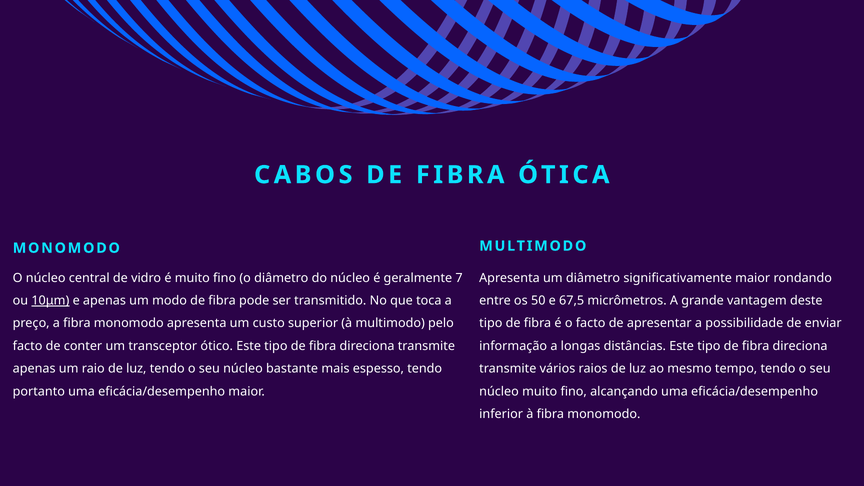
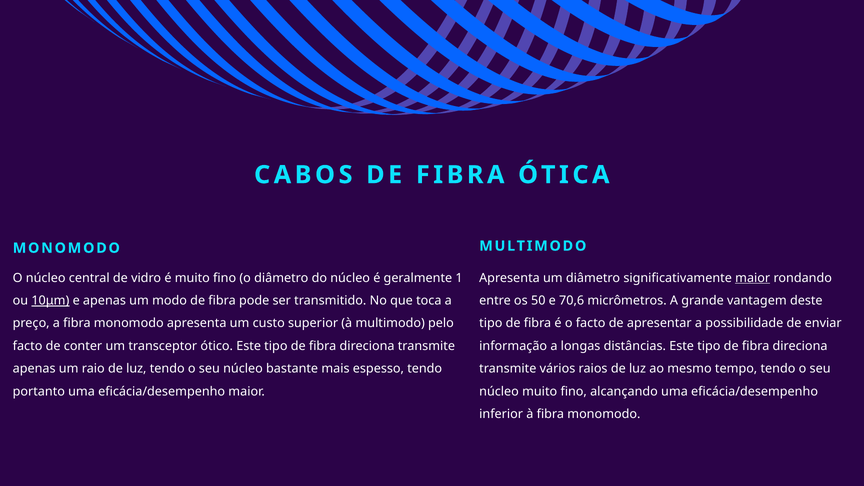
7: 7 -> 1
maior at (753, 278) underline: none -> present
67,5: 67,5 -> 70,6
